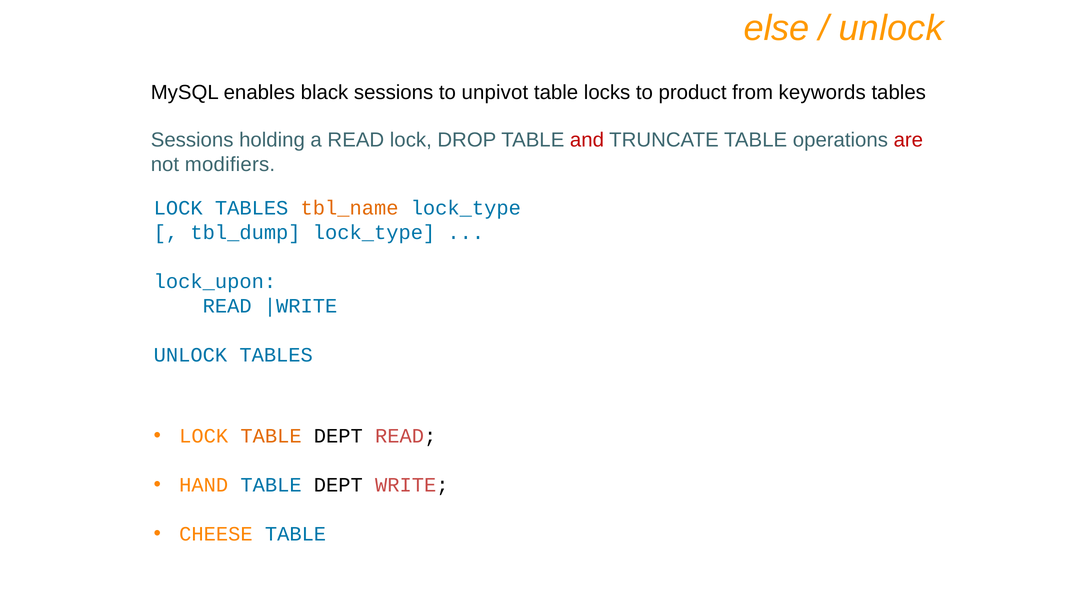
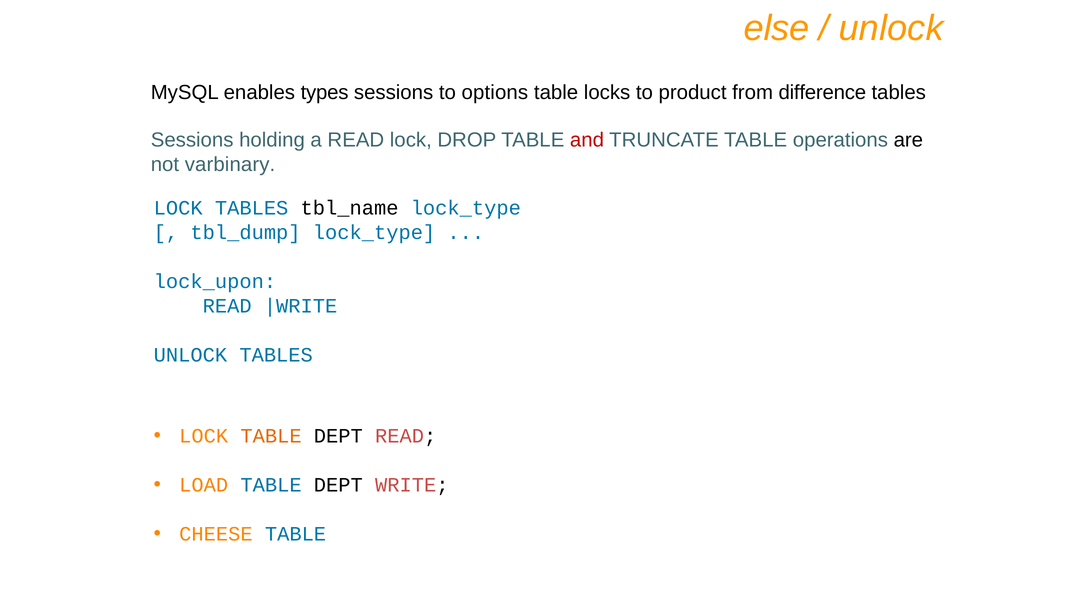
black: black -> types
unpivot: unpivot -> options
keywords: keywords -> difference
are colour: red -> black
modifiers: modifiers -> varbinary
tbl_name colour: orange -> black
HAND: HAND -> LOAD
